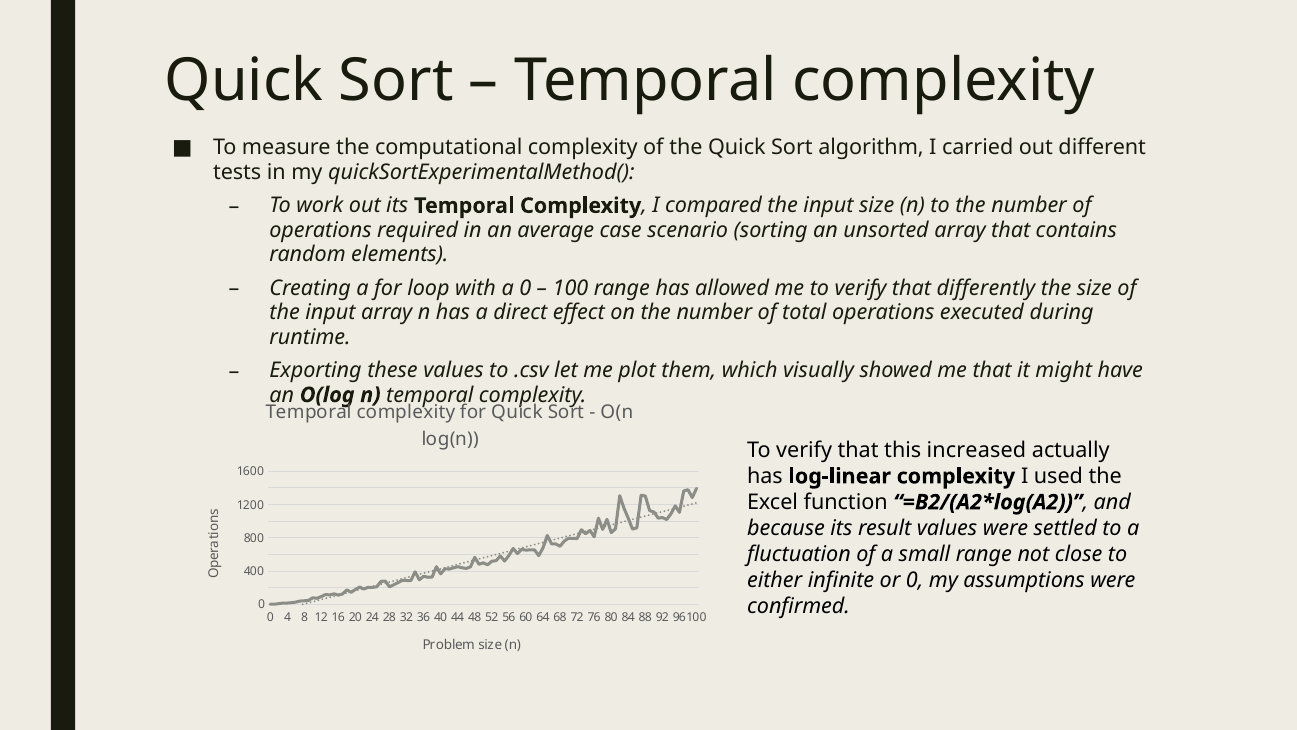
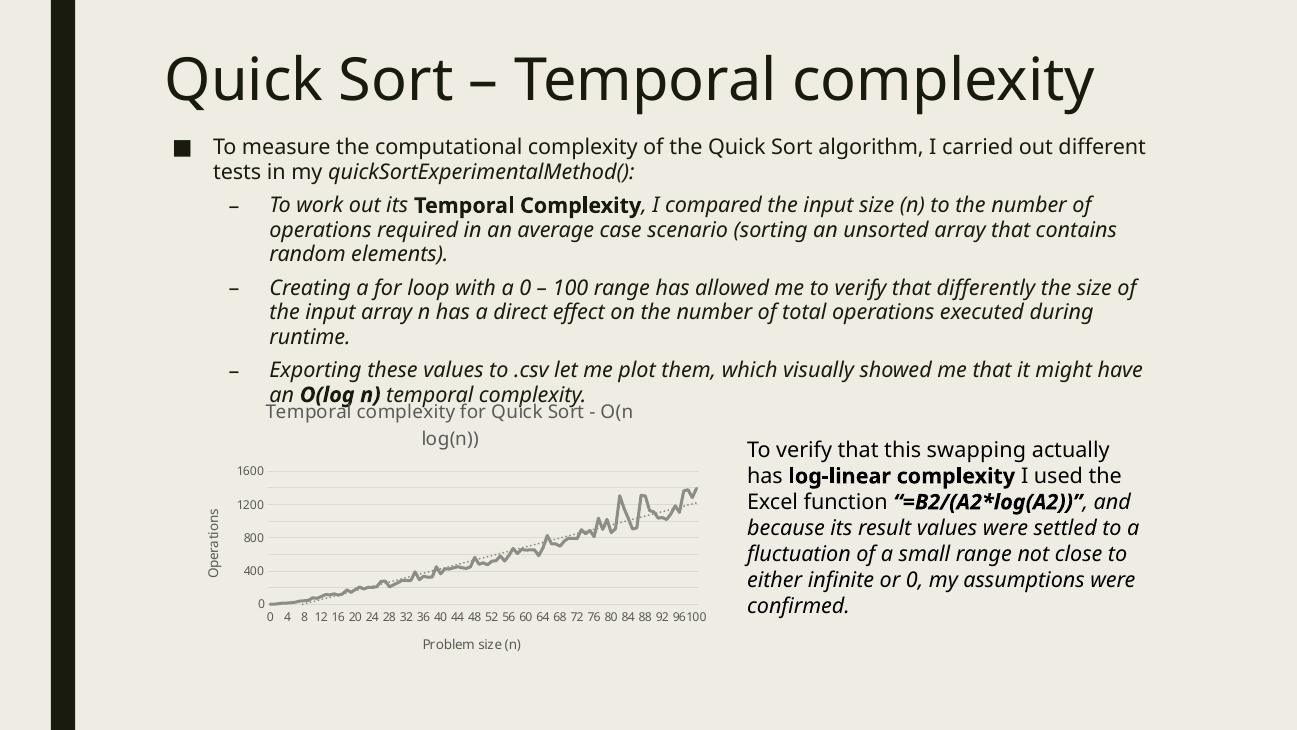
increased: increased -> swapping
